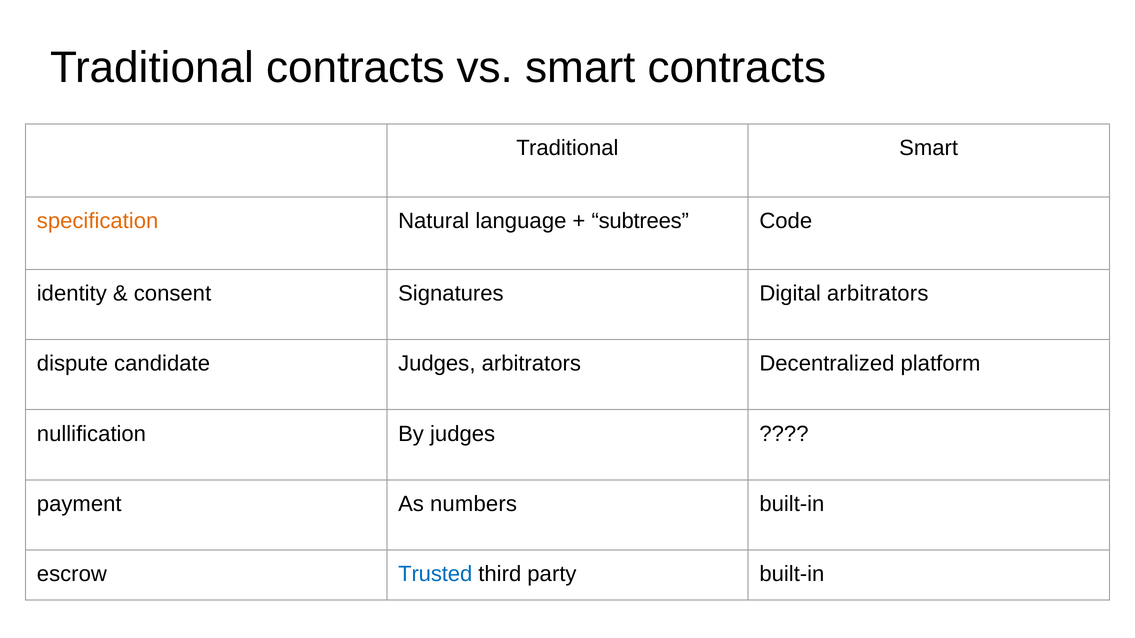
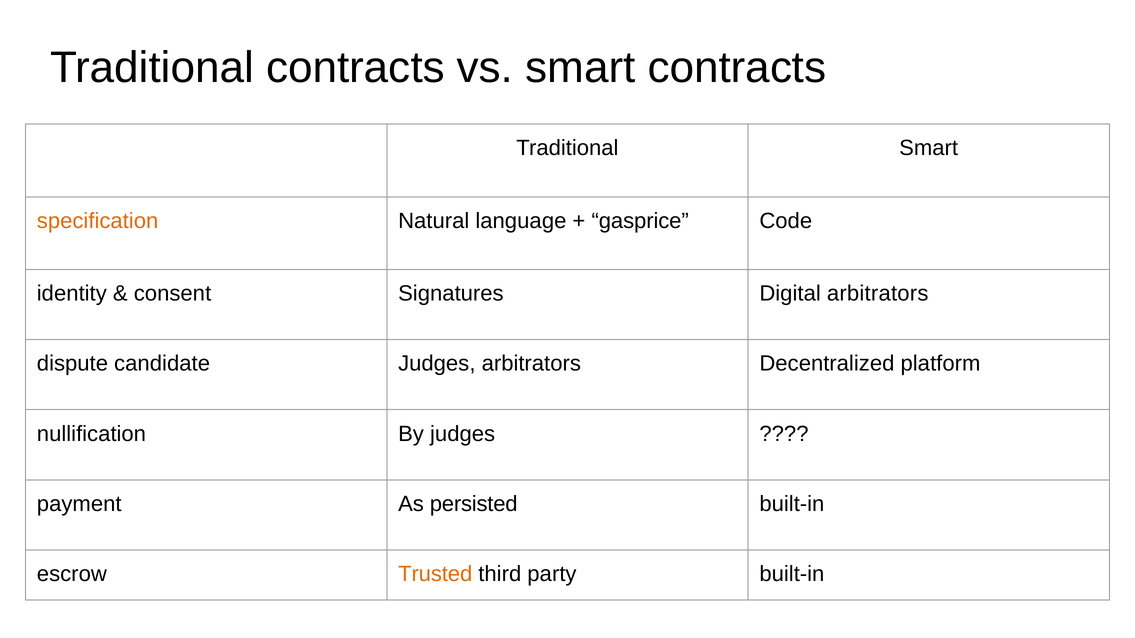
subtrees: subtrees -> gasprice
numbers: numbers -> persisted
Trusted colour: blue -> orange
